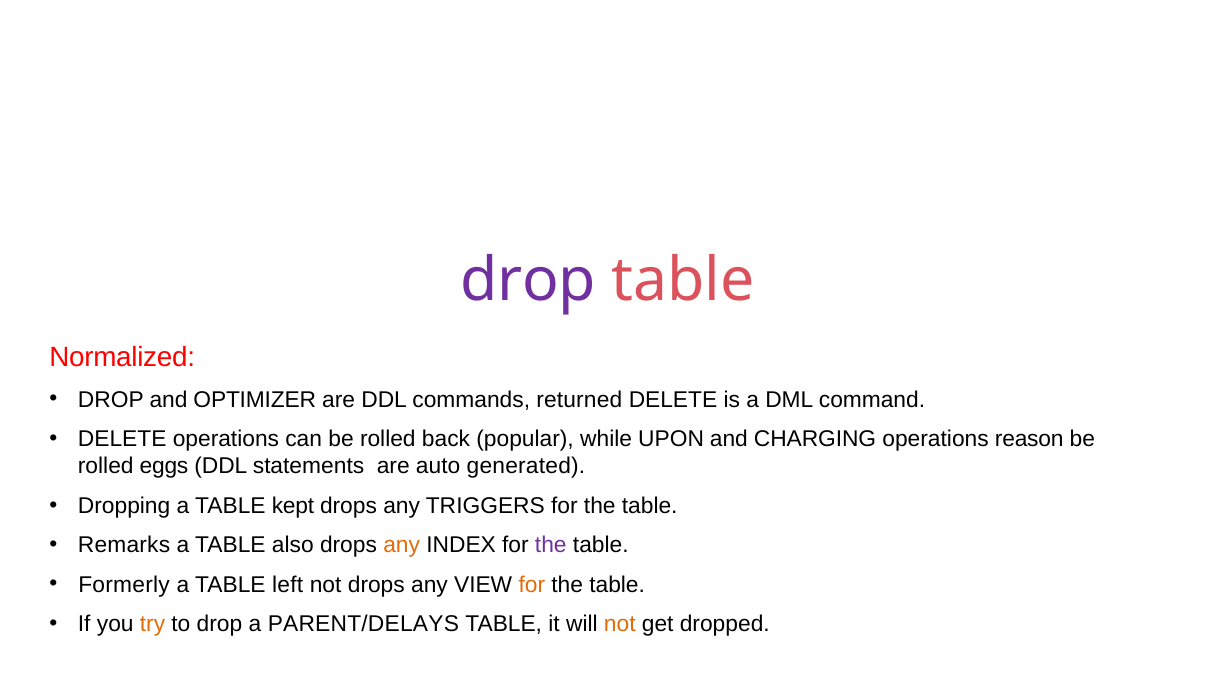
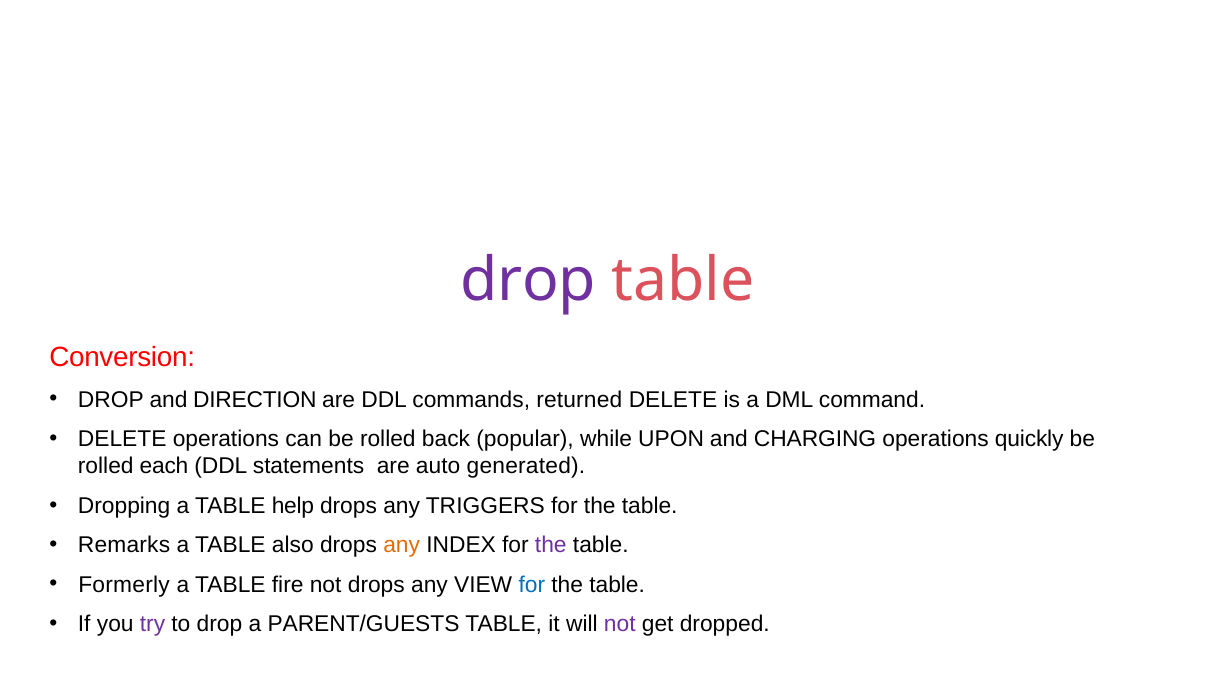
Normalized: Normalized -> Conversion
OPTIMIZER: OPTIMIZER -> DIRECTION
reason: reason -> quickly
eggs: eggs -> each
kept: kept -> help
left: left -> fire
for at (532, 585) colour: orange -> blue
try colour: orange -> purple
PARENT/DELAYS: PARENT/DELAYS -> PARENT/GUESTS
not at (620, 624) colour: orange -> purple
